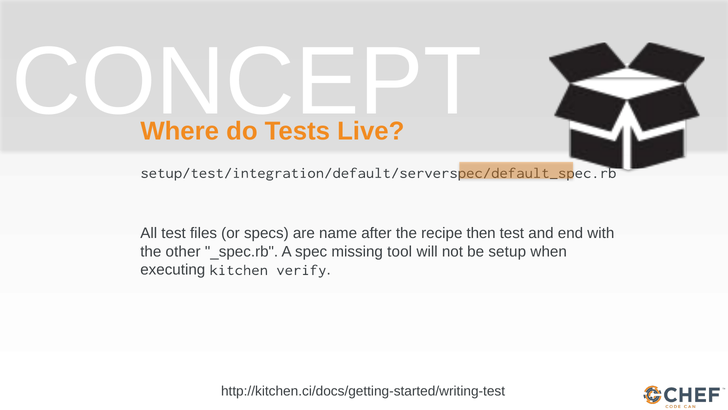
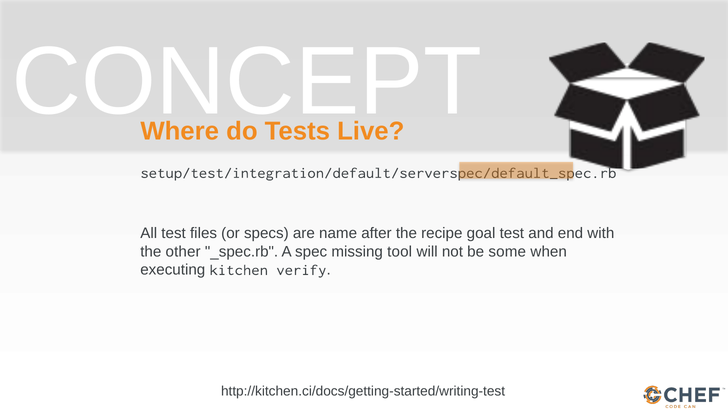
then: then -> goal
setup: setup -> some
